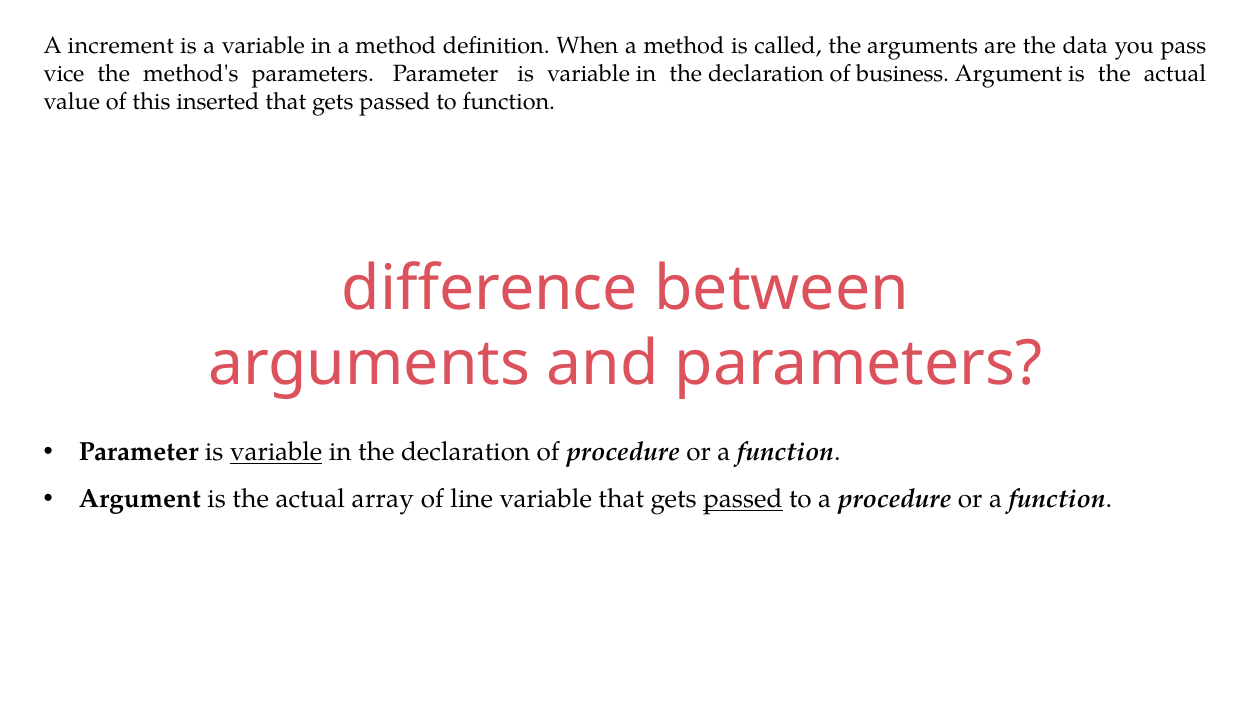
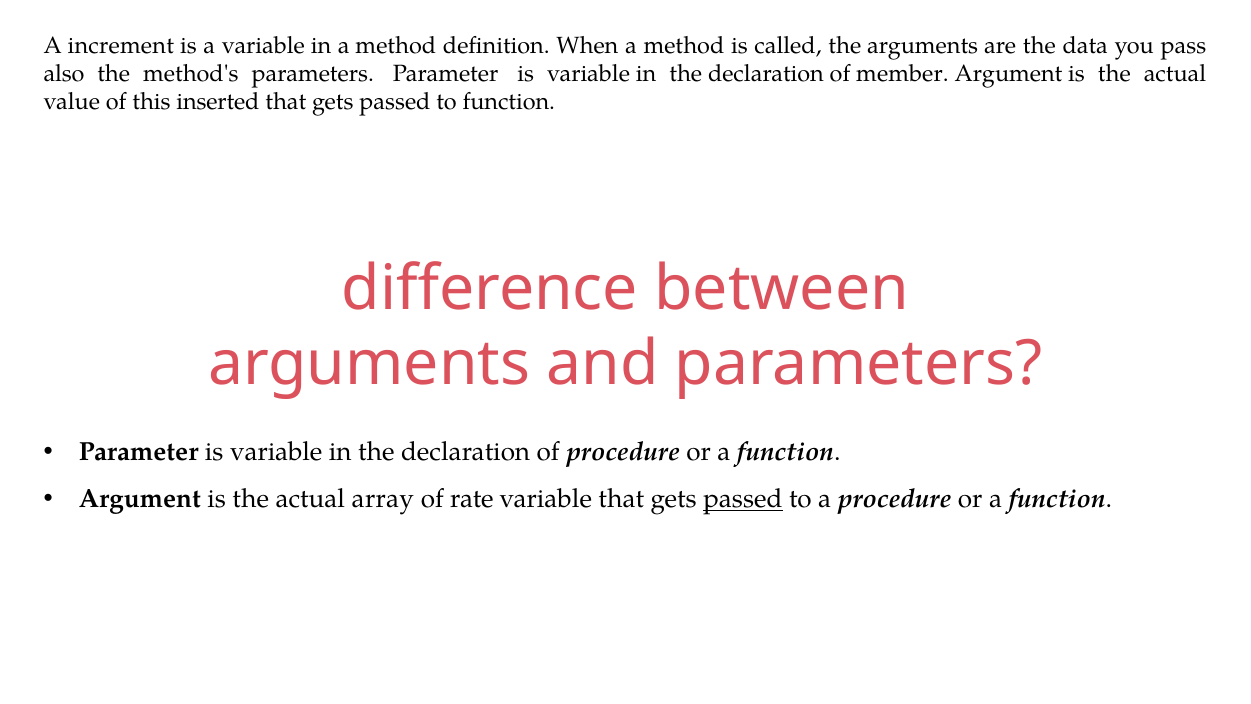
vice: vice -> also
business: business -> member
variable at (276, 452) underline: present -> none
line: line -> rate
